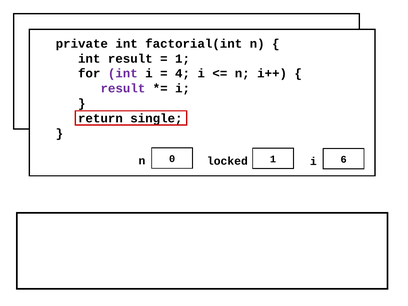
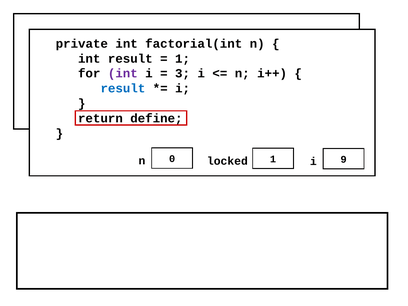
4: 4 -> 3
result at (123, 89) colour: purple -> blue
single: single -> define
6: 6 -> 9
